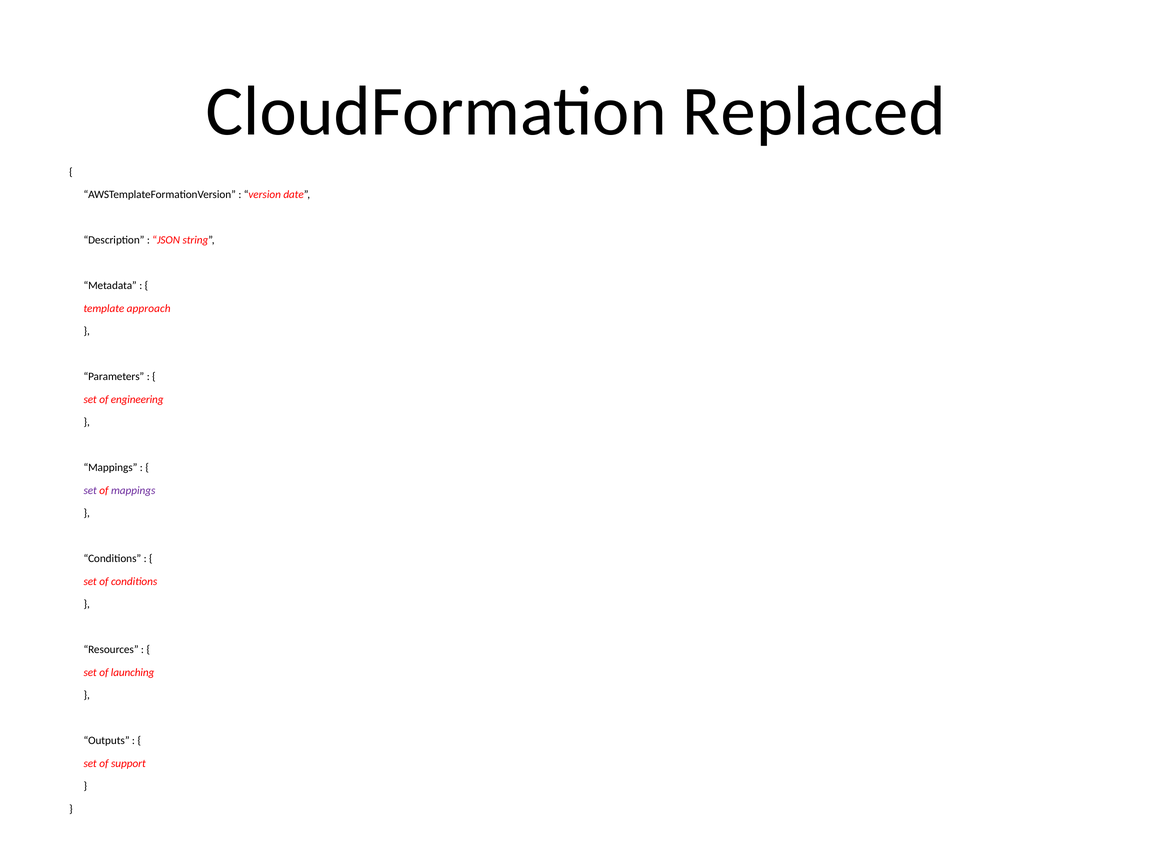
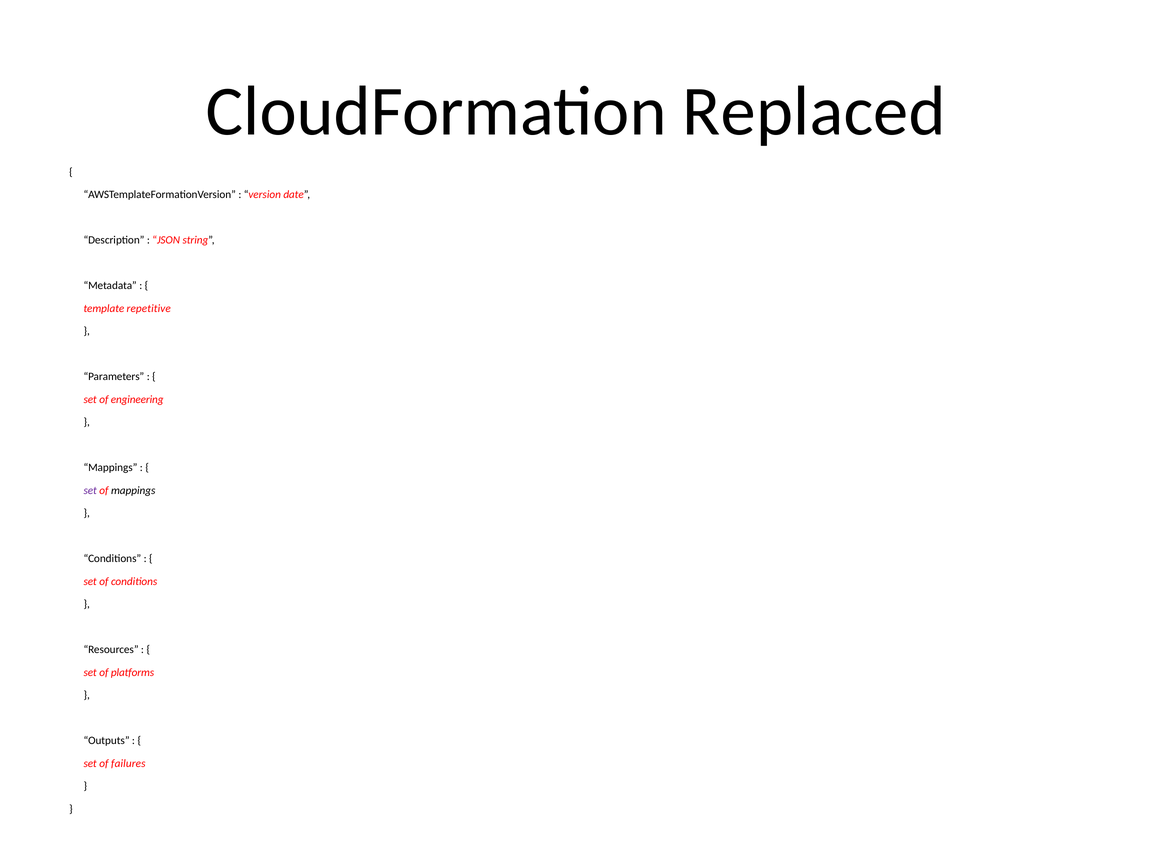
approach: approach -> repetitive
mappings at (133, 490) colour: purple -> black
launching: launching -> platforms
support: support -> failures
